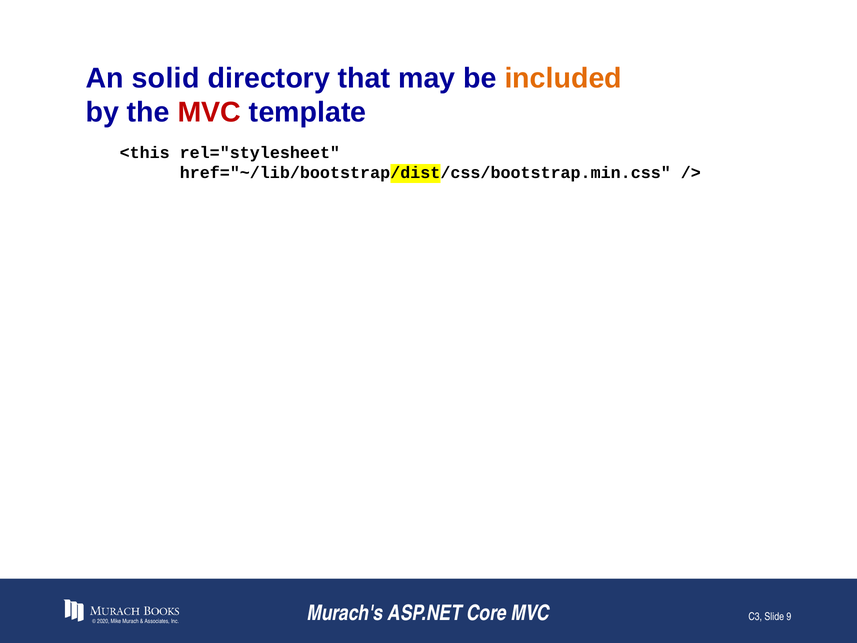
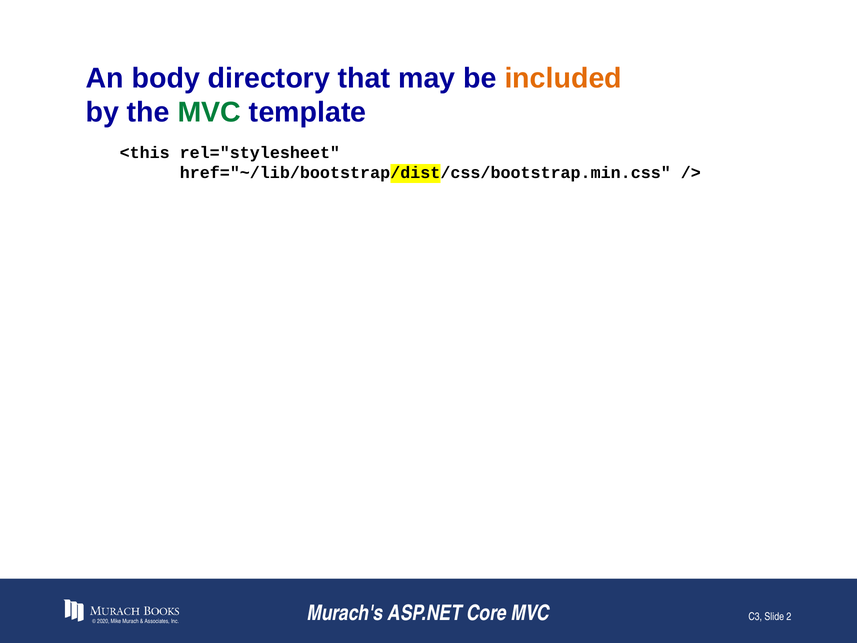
solid: solid -> body
MVC at (209, 112) colour: red -> green
9: 9 -> 2
